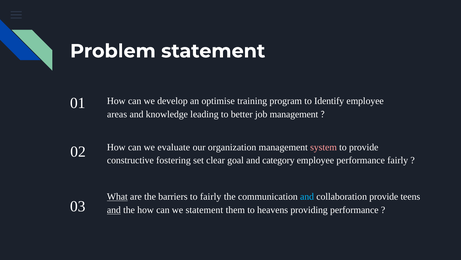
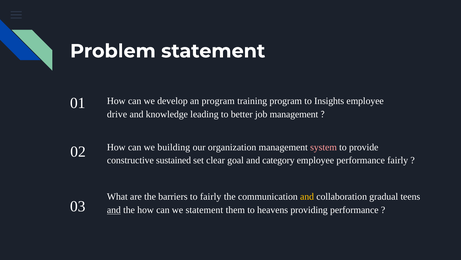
an optimise: optimise -> program
Identify: Identify -> Insights
areas: areas -> drive
evaluate: evaluate -> building
fostering: fostering -> sustained
What underline: present -> none
and at (307, 196) colour: light blue -> yellow
collaboration provide: provide -> gradual
